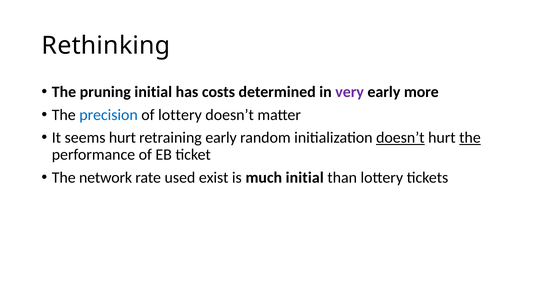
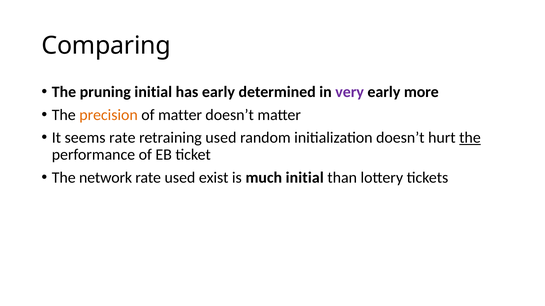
Rethinking: Rethinking -> Comparing
has costs: costs -> early
precision colour: blue -> orange
of lottery: lottery -> matter
seems hurt: hurt -> rate
retraining early: early -> used
doesn’t at (400, 138) underline: present -> none
